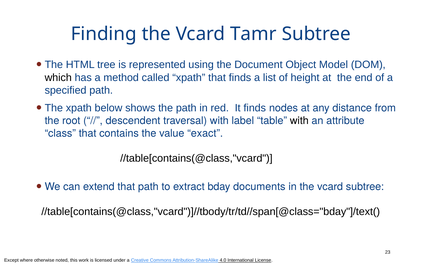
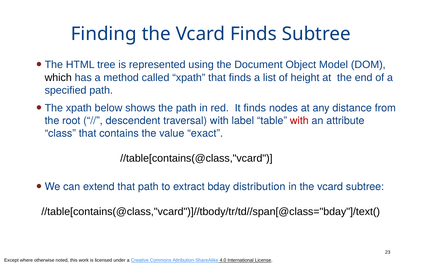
Vcard Tamr: Tamr -> Finds
with at (299, 121) colour: black -> red
documents: documents -> distribution
